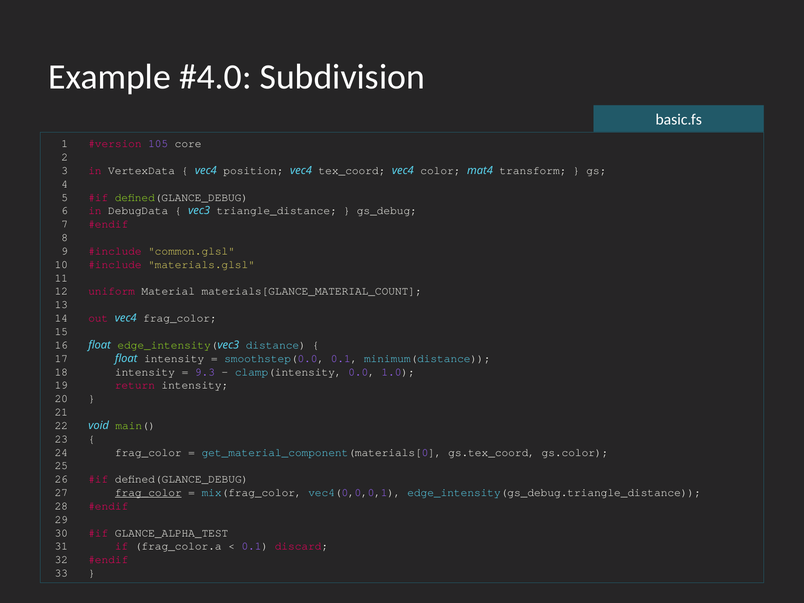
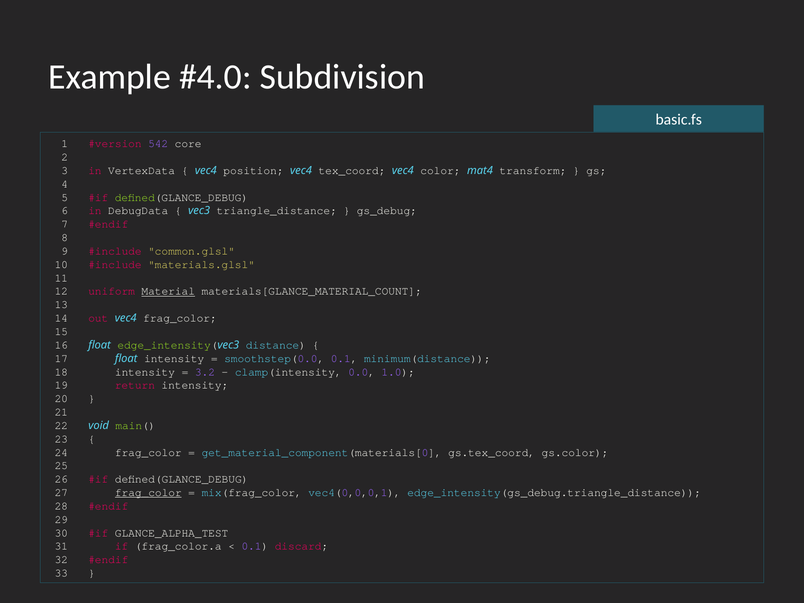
105: 105 -> 542
Material underline: none -> present
9.3: 9.3 -> 3.2
